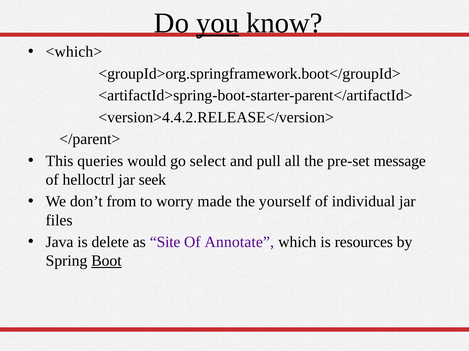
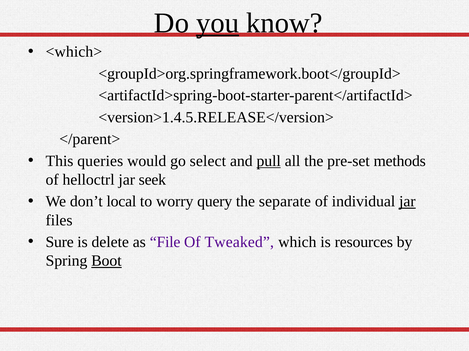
<version>4.4.2.RELEASE</version>: <version>4.4.2.RELEASE</version> -> <version>1.4.5.RELEASE</version>
pull underline: none -> present
message: message -> methods
from: from -> local
made: made -> query
yourself: yourself -> separate
jar at (407, 202) underline: none -> present
Java: Java -> Sure
Site: Site -> File
Annotate: Annotate -> Tweaked
